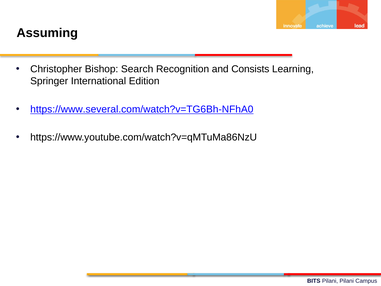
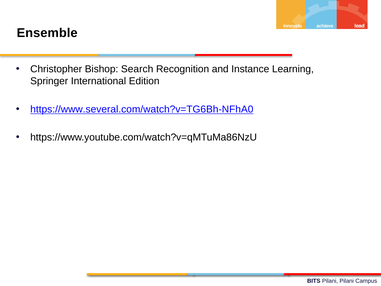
Assuming: Assuming -> Ensemble
Consists: Consists -> Instance
